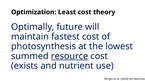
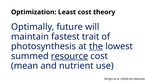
fastest cost: cost -> trait
the underline: none -> present
exists: exists -> mean
